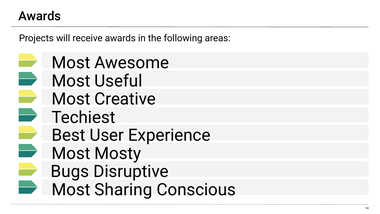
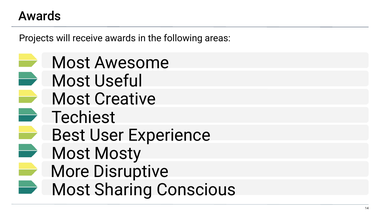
Bugs: Bugs -> More
